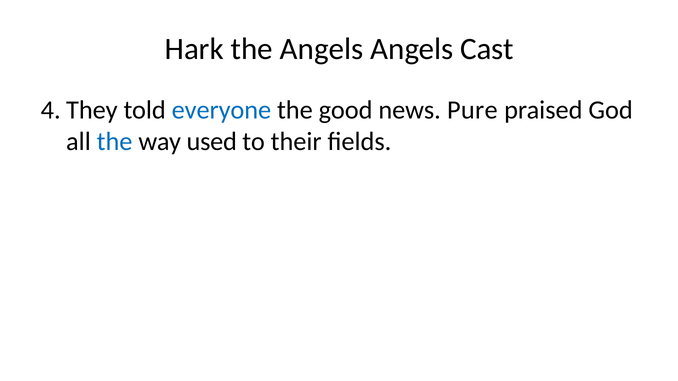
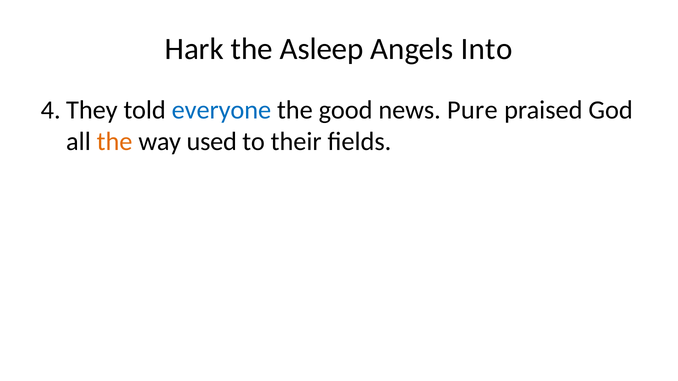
the Angels: Angels -> Asleep
Cast: Cast -> Into
the at (115, 142) colour: blue -> orange
